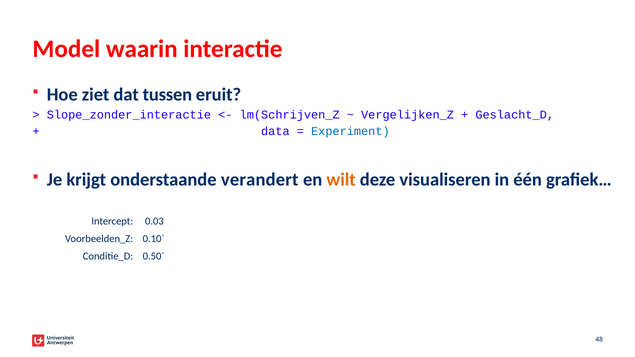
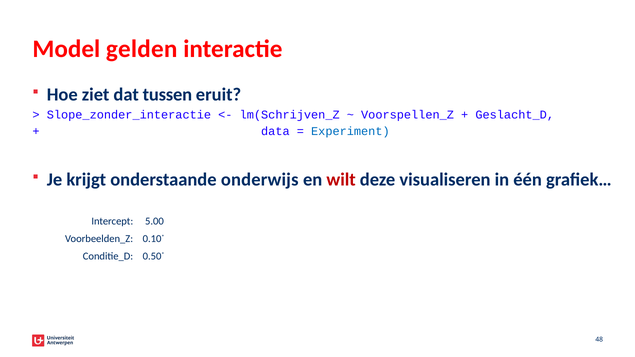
waarin: waarin -> gelden
Vergelijken_Z: Vergelijken_Z -> Voorspellen_Z
verandert: verandert -> onderwijs
wilt colour: orange -> red
0.03: 0.03 -> 5.00
